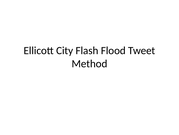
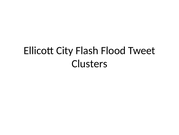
Method: Method -> Clusters
